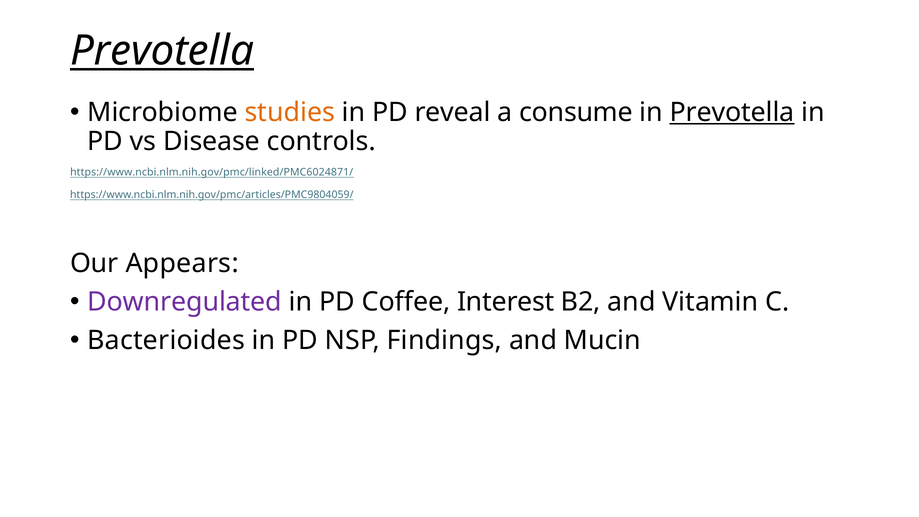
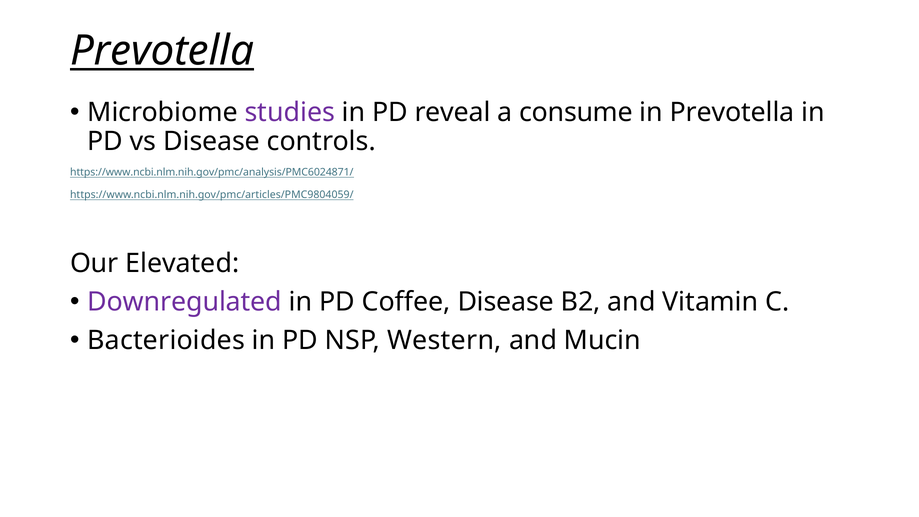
studies colour: orange -> purple
Prevotella at (732, 112) underline: present -> none
https://www.ncbi.nlm.nih.gov/pmc/linked/PMC6024871/: https://www.ncbi.nlm.nih.gov/pmc/linked/PMC6024871/ -> https://www.ncbi.nlm.nih.gov/pmc/analysis/PMC6024871/
Appears: Appears -> Elevated
Coffee Interest: Interest -> Disease
Findings: Findings -> Western
